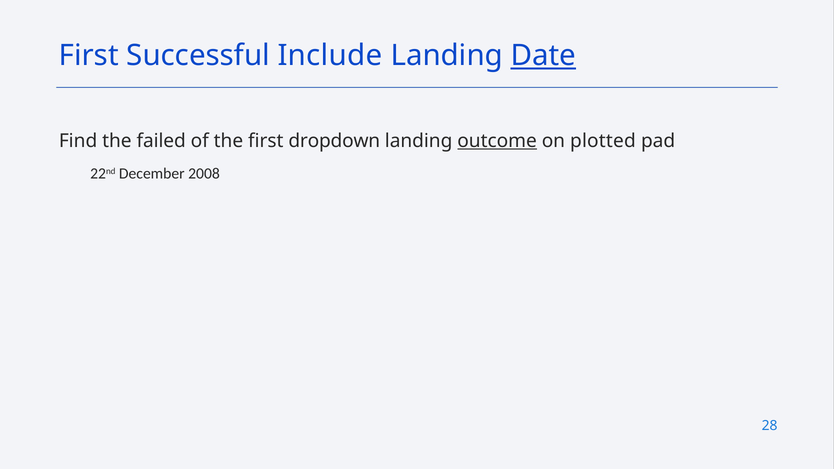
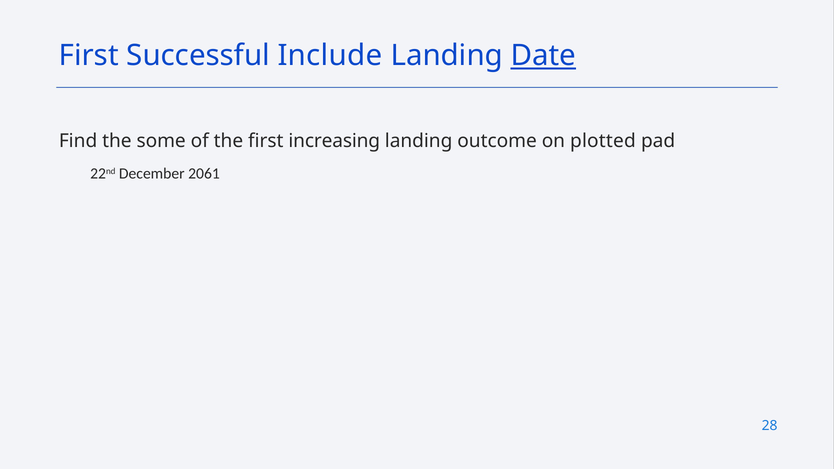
failed: failed -> some
dropdown: dropdown -> increasing
outcome underline: present -> none
2008: 2008 -> 2061
